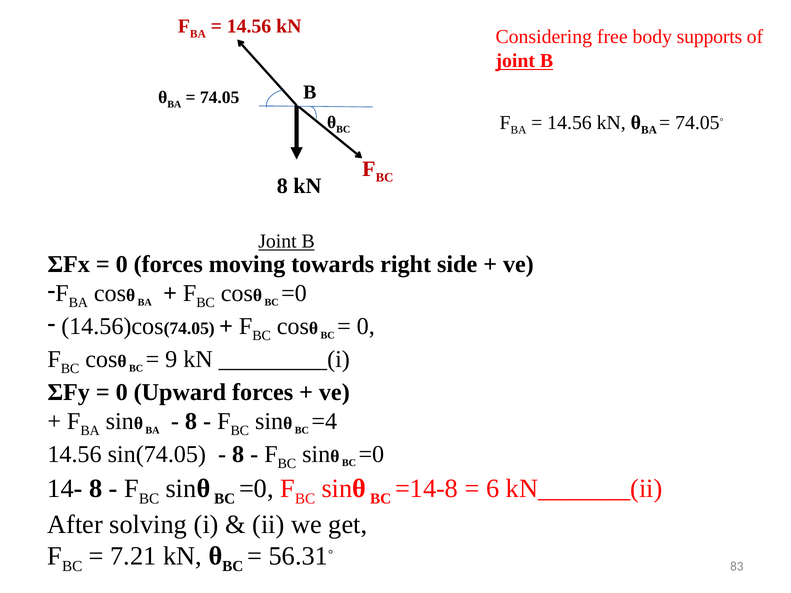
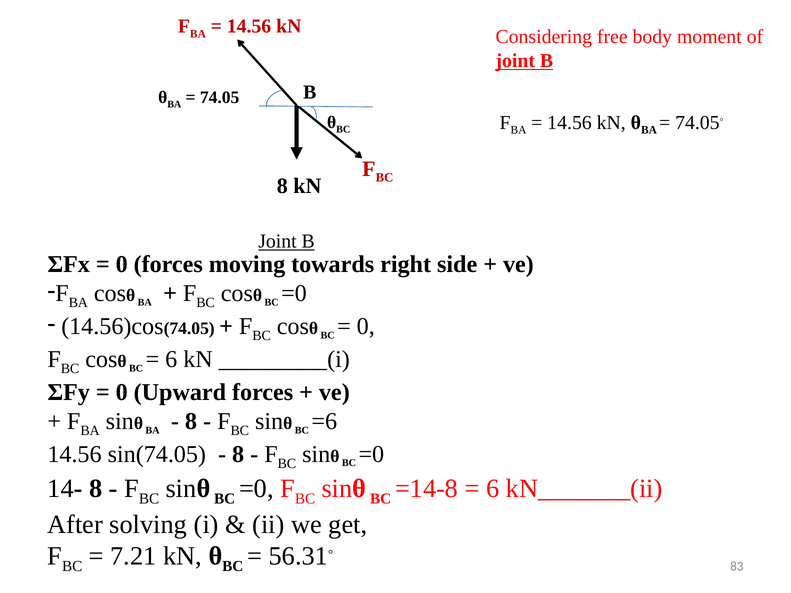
supports: supports -> moment
9 at (171, 359): 9 -> 6
=4: =4 -> =6
